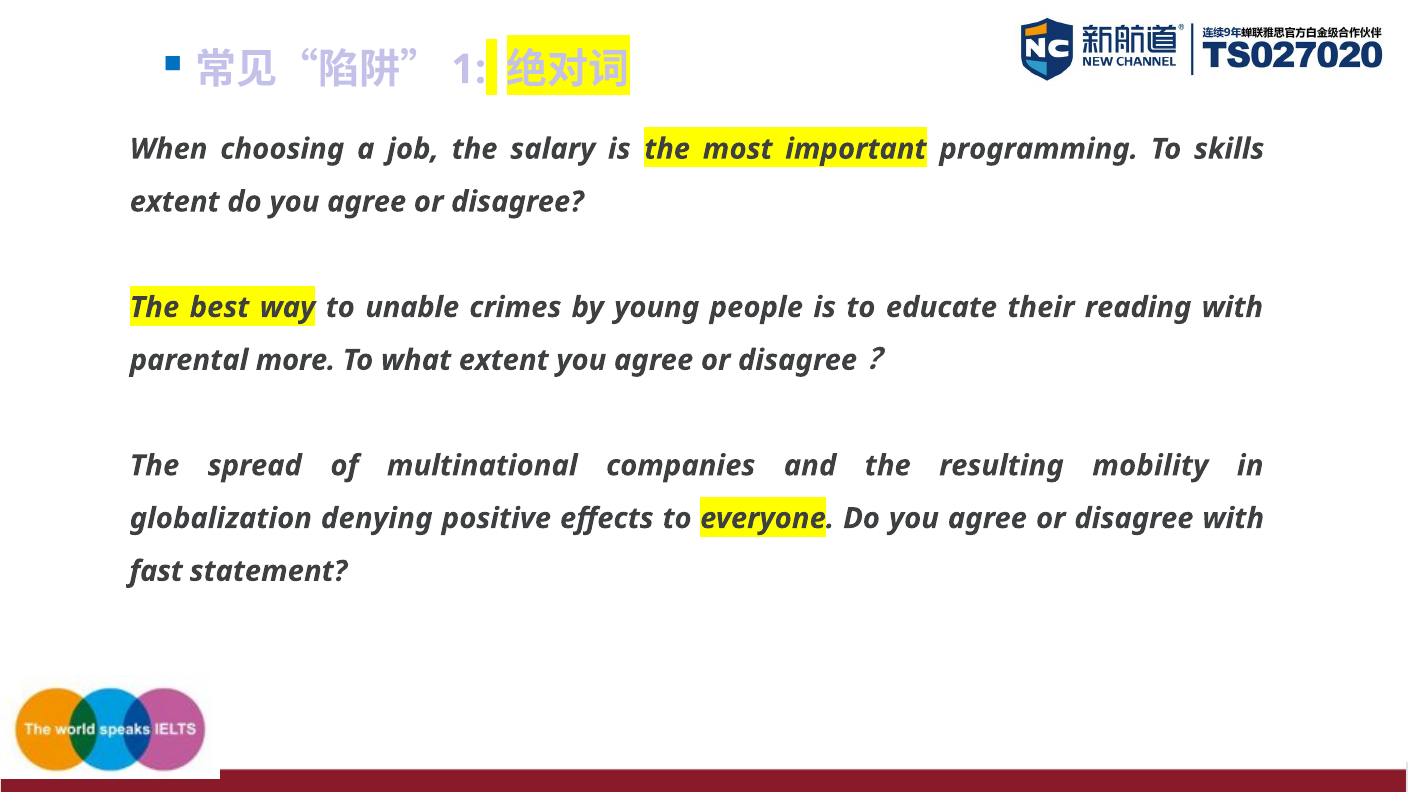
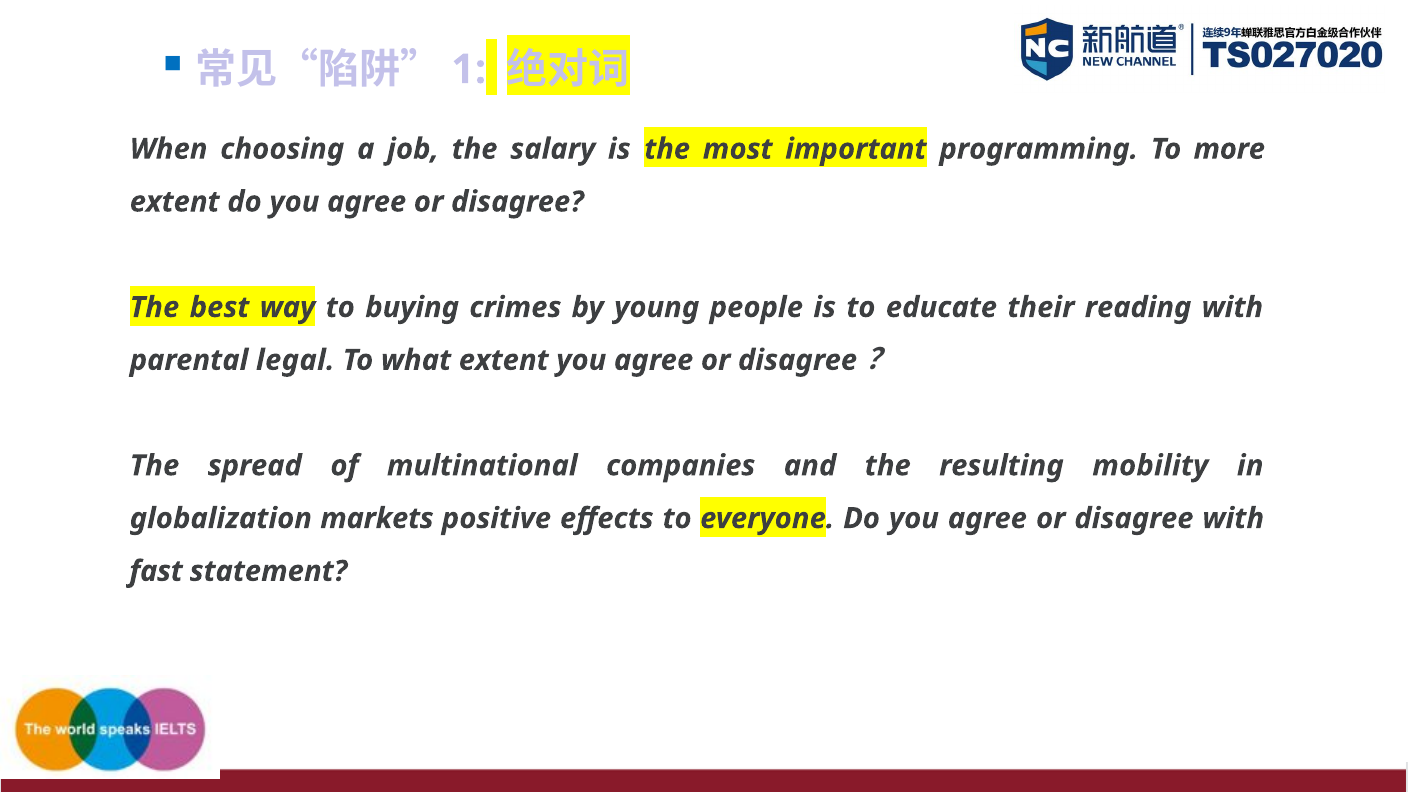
skills: skills -> more
unable: unable -> buying
more: more -> legal
denying: denying -> markets
